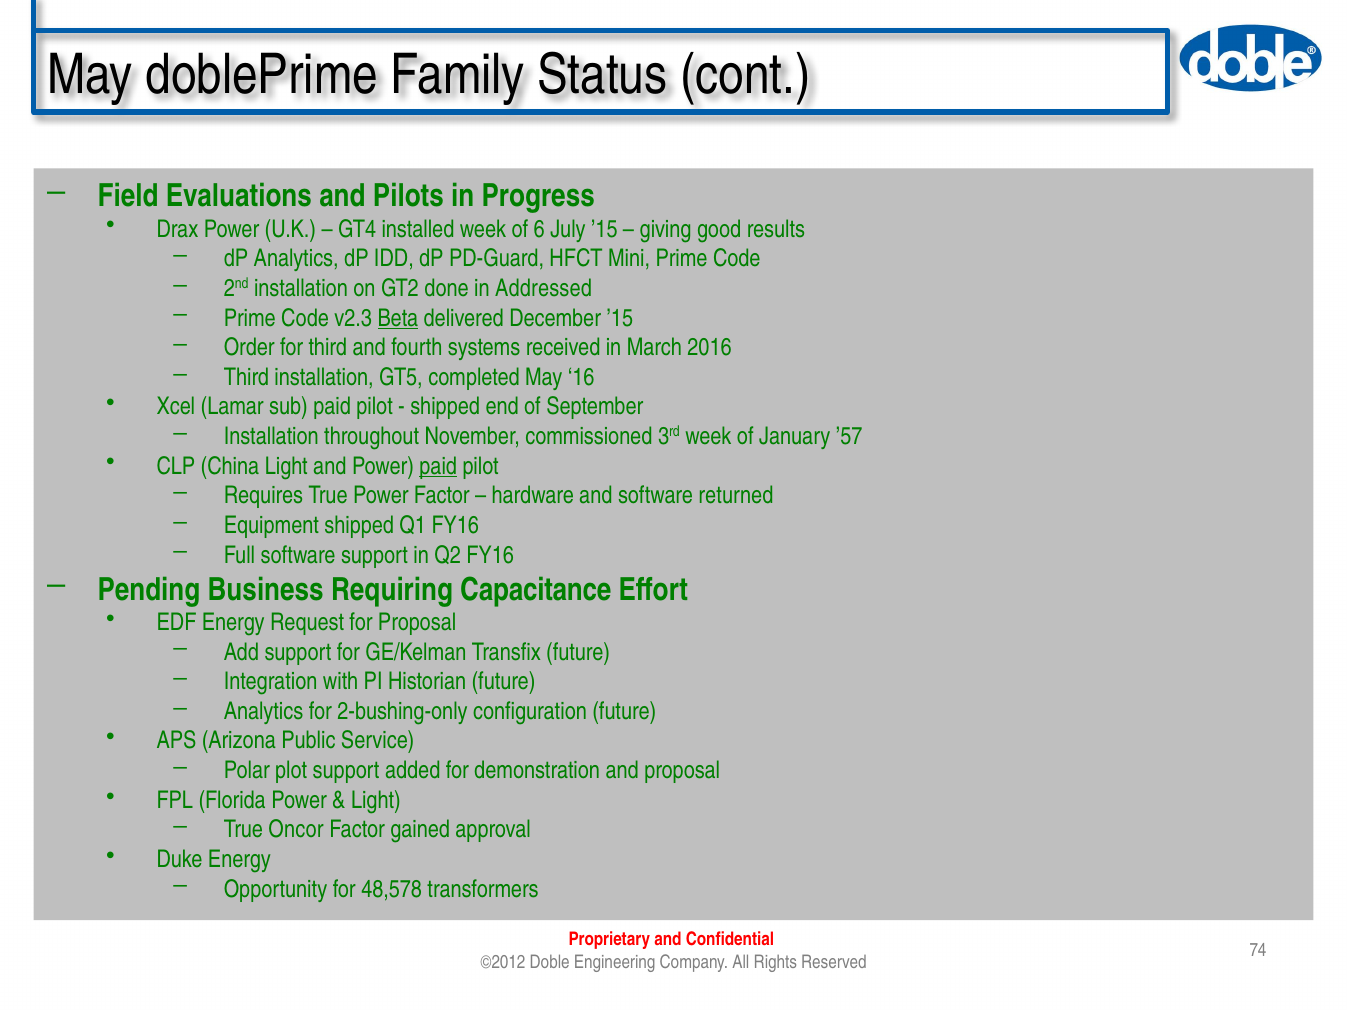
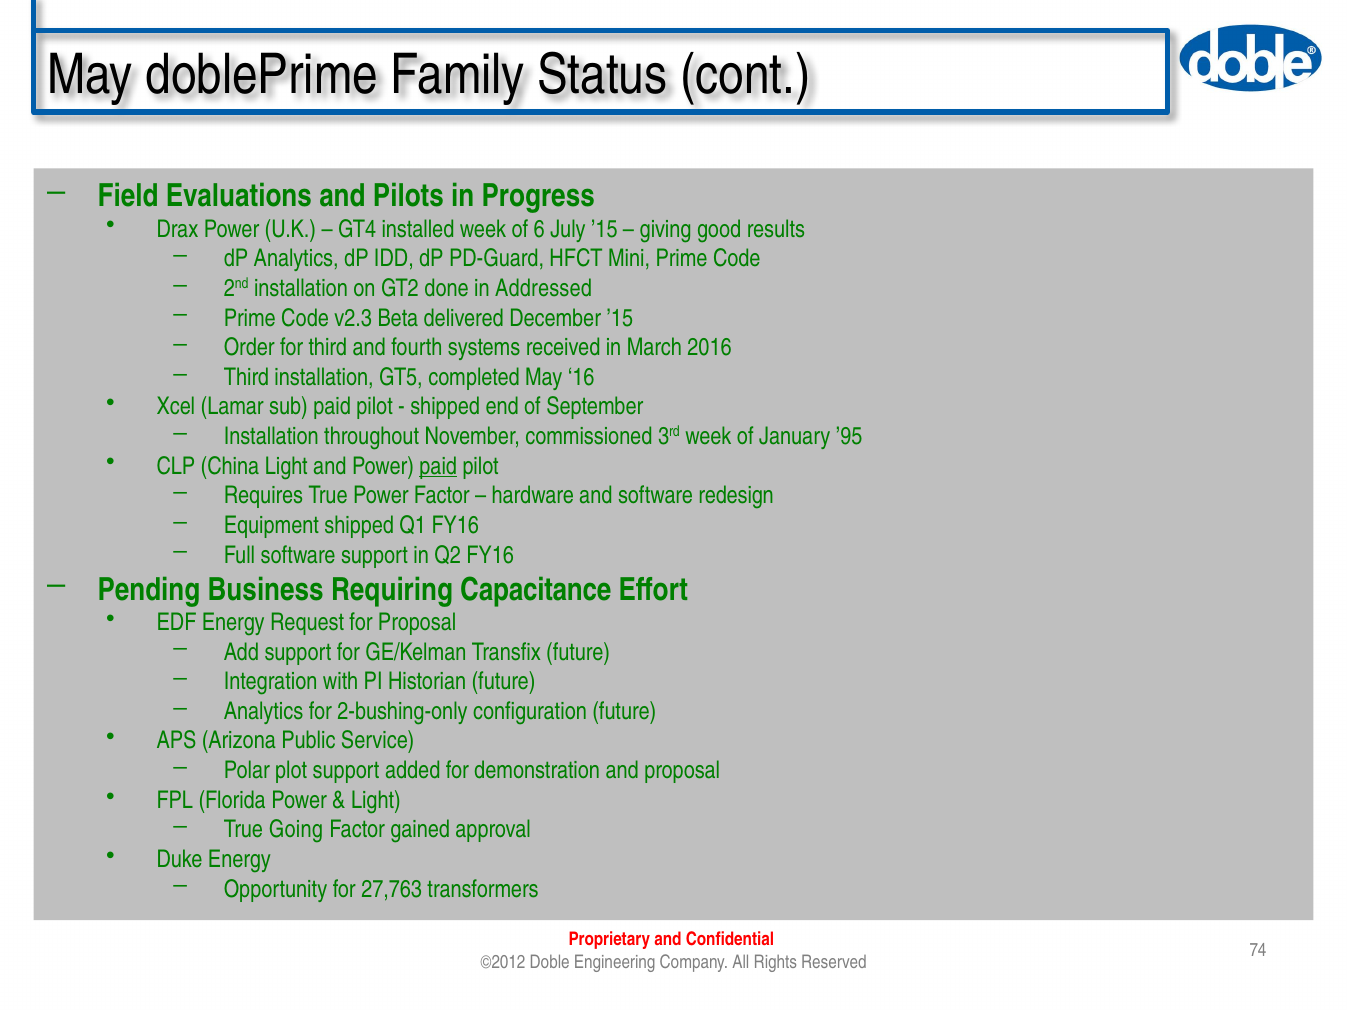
Beta underline: present -> none
’57: ’57 -> ’95
returned: returned -> redesign
Oncor: Oncor -> Going
48,578: 48,578 -> 27,763
